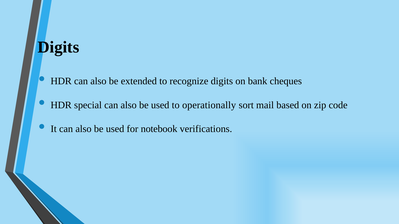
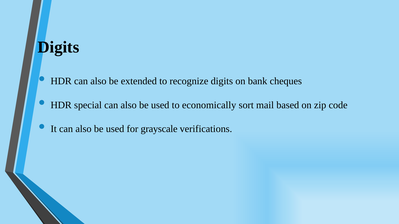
operationally: operationally -> economically
notebook: notebook -> grayscale
